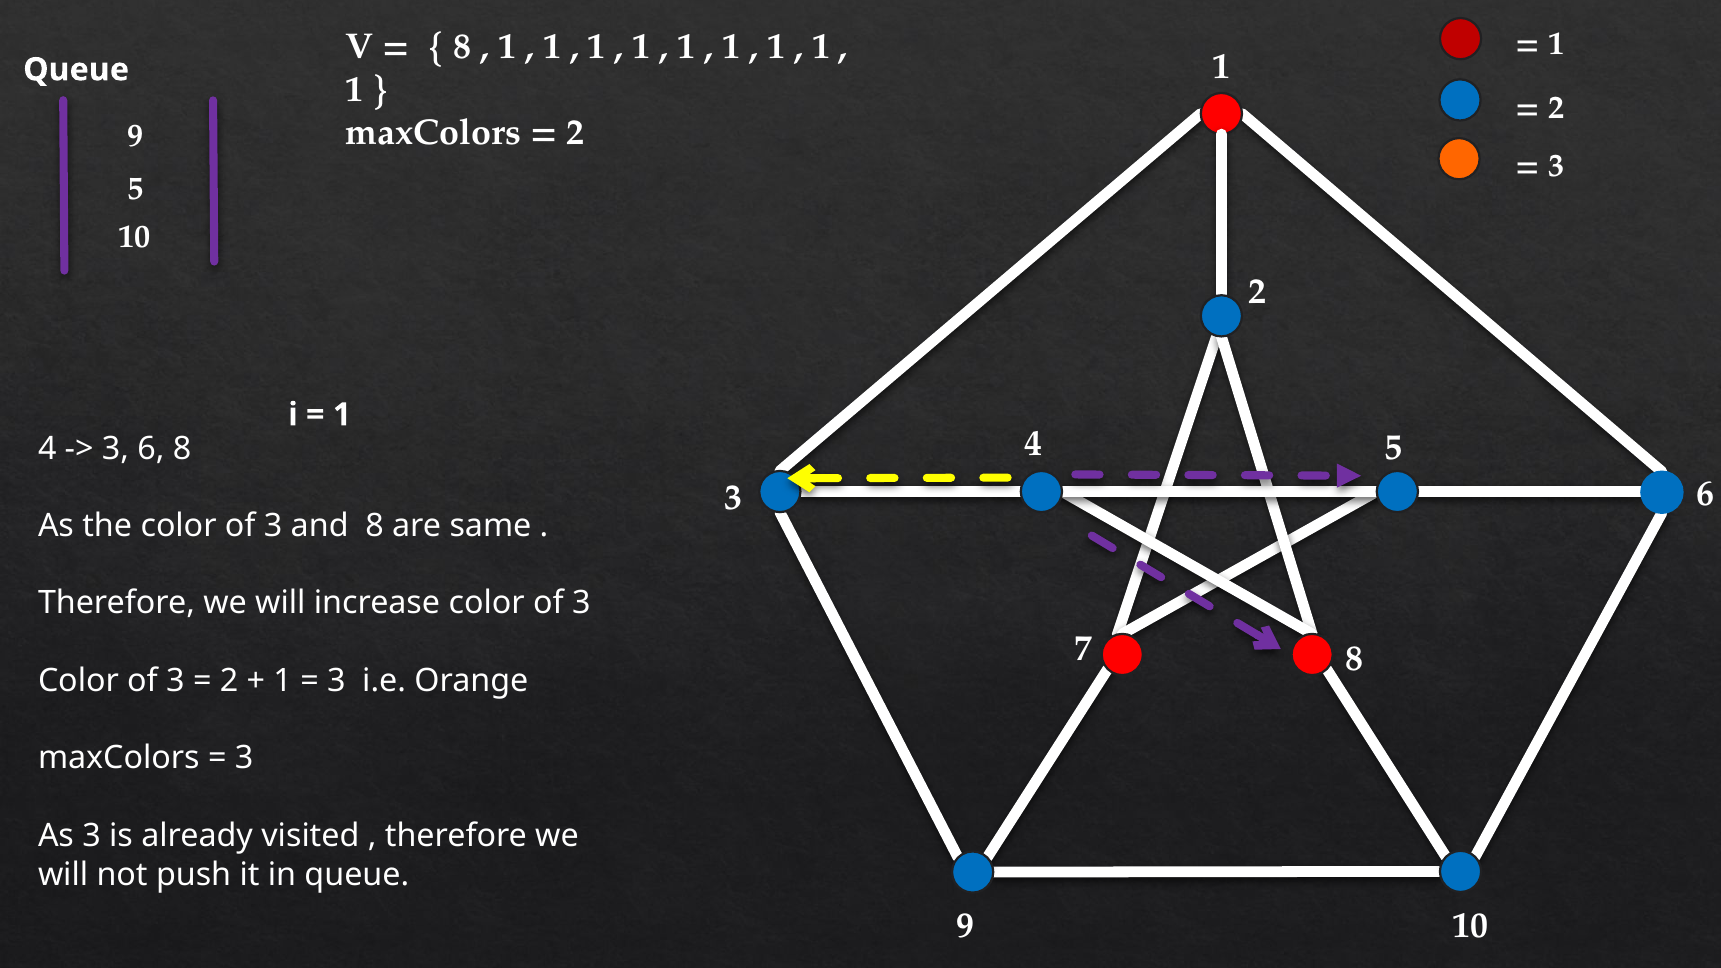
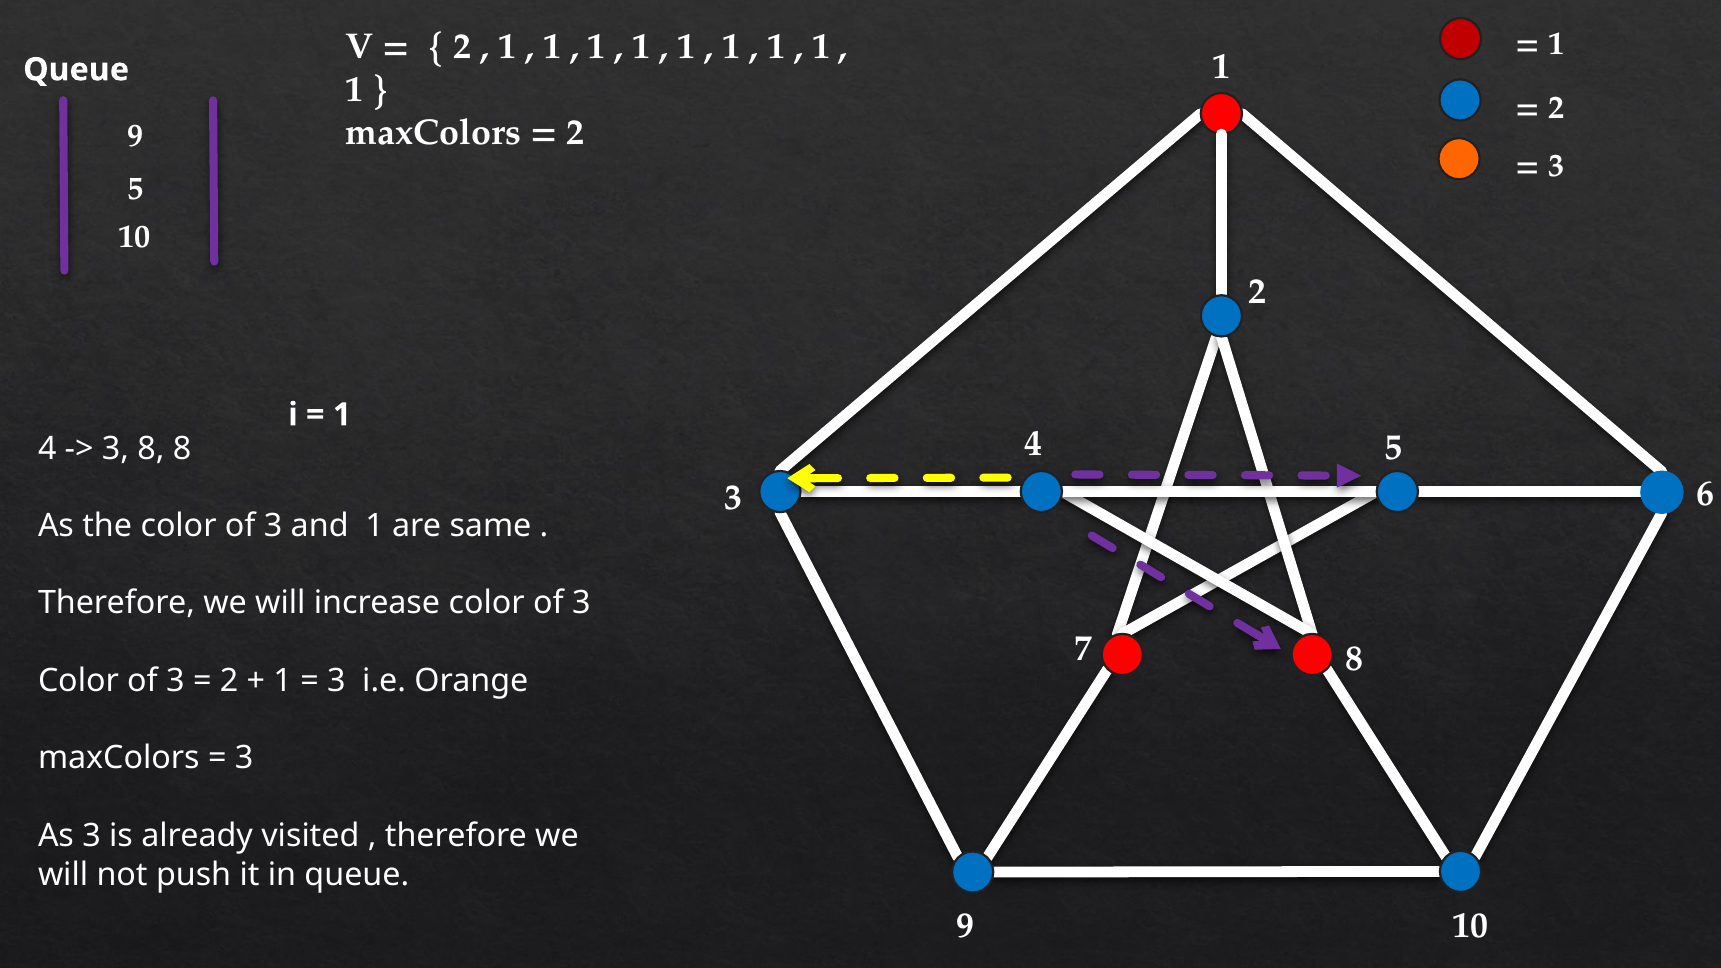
8 at (462, 46): 8 -> 2
3 6: 6 -> 8
and 8: 8 -> 1
